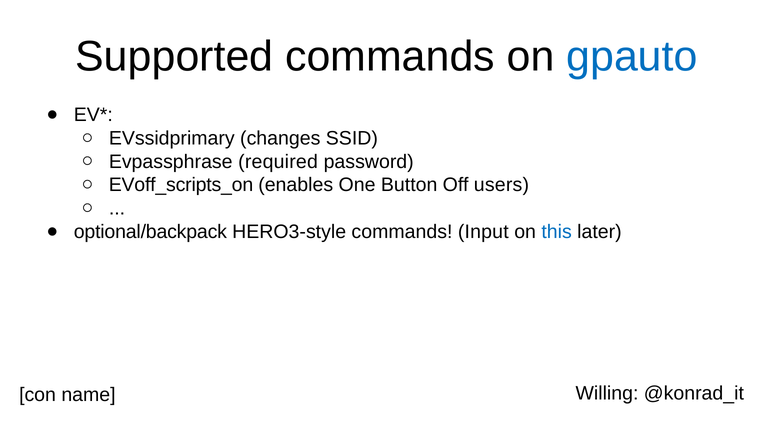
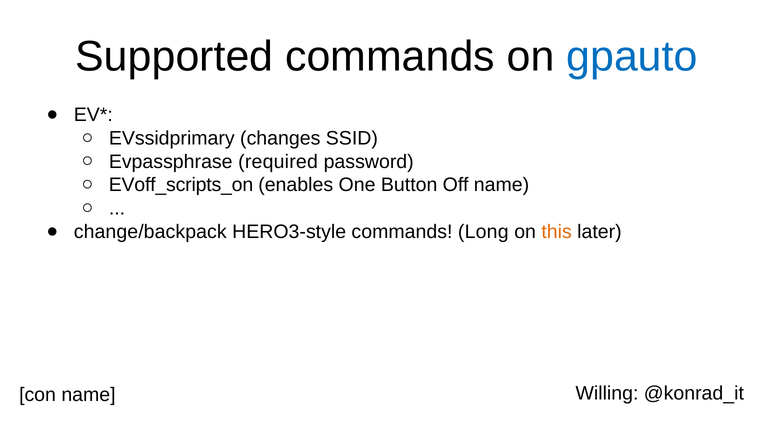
Off users: users -> name
optional/backpack: optional/backpack -> change/backpack
Input: Input -> Long
this colour: blue -> orange
